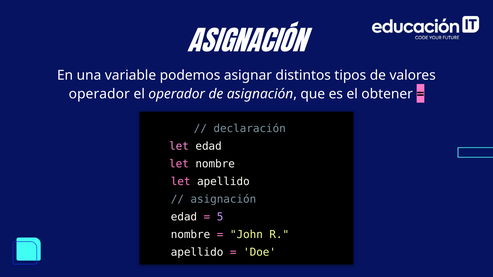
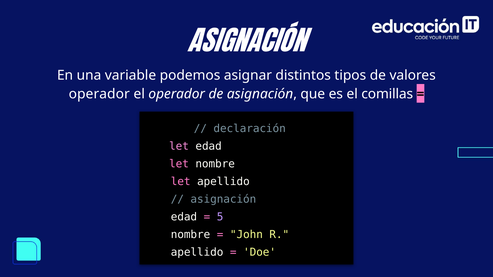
obtener: obtener -> comillas
